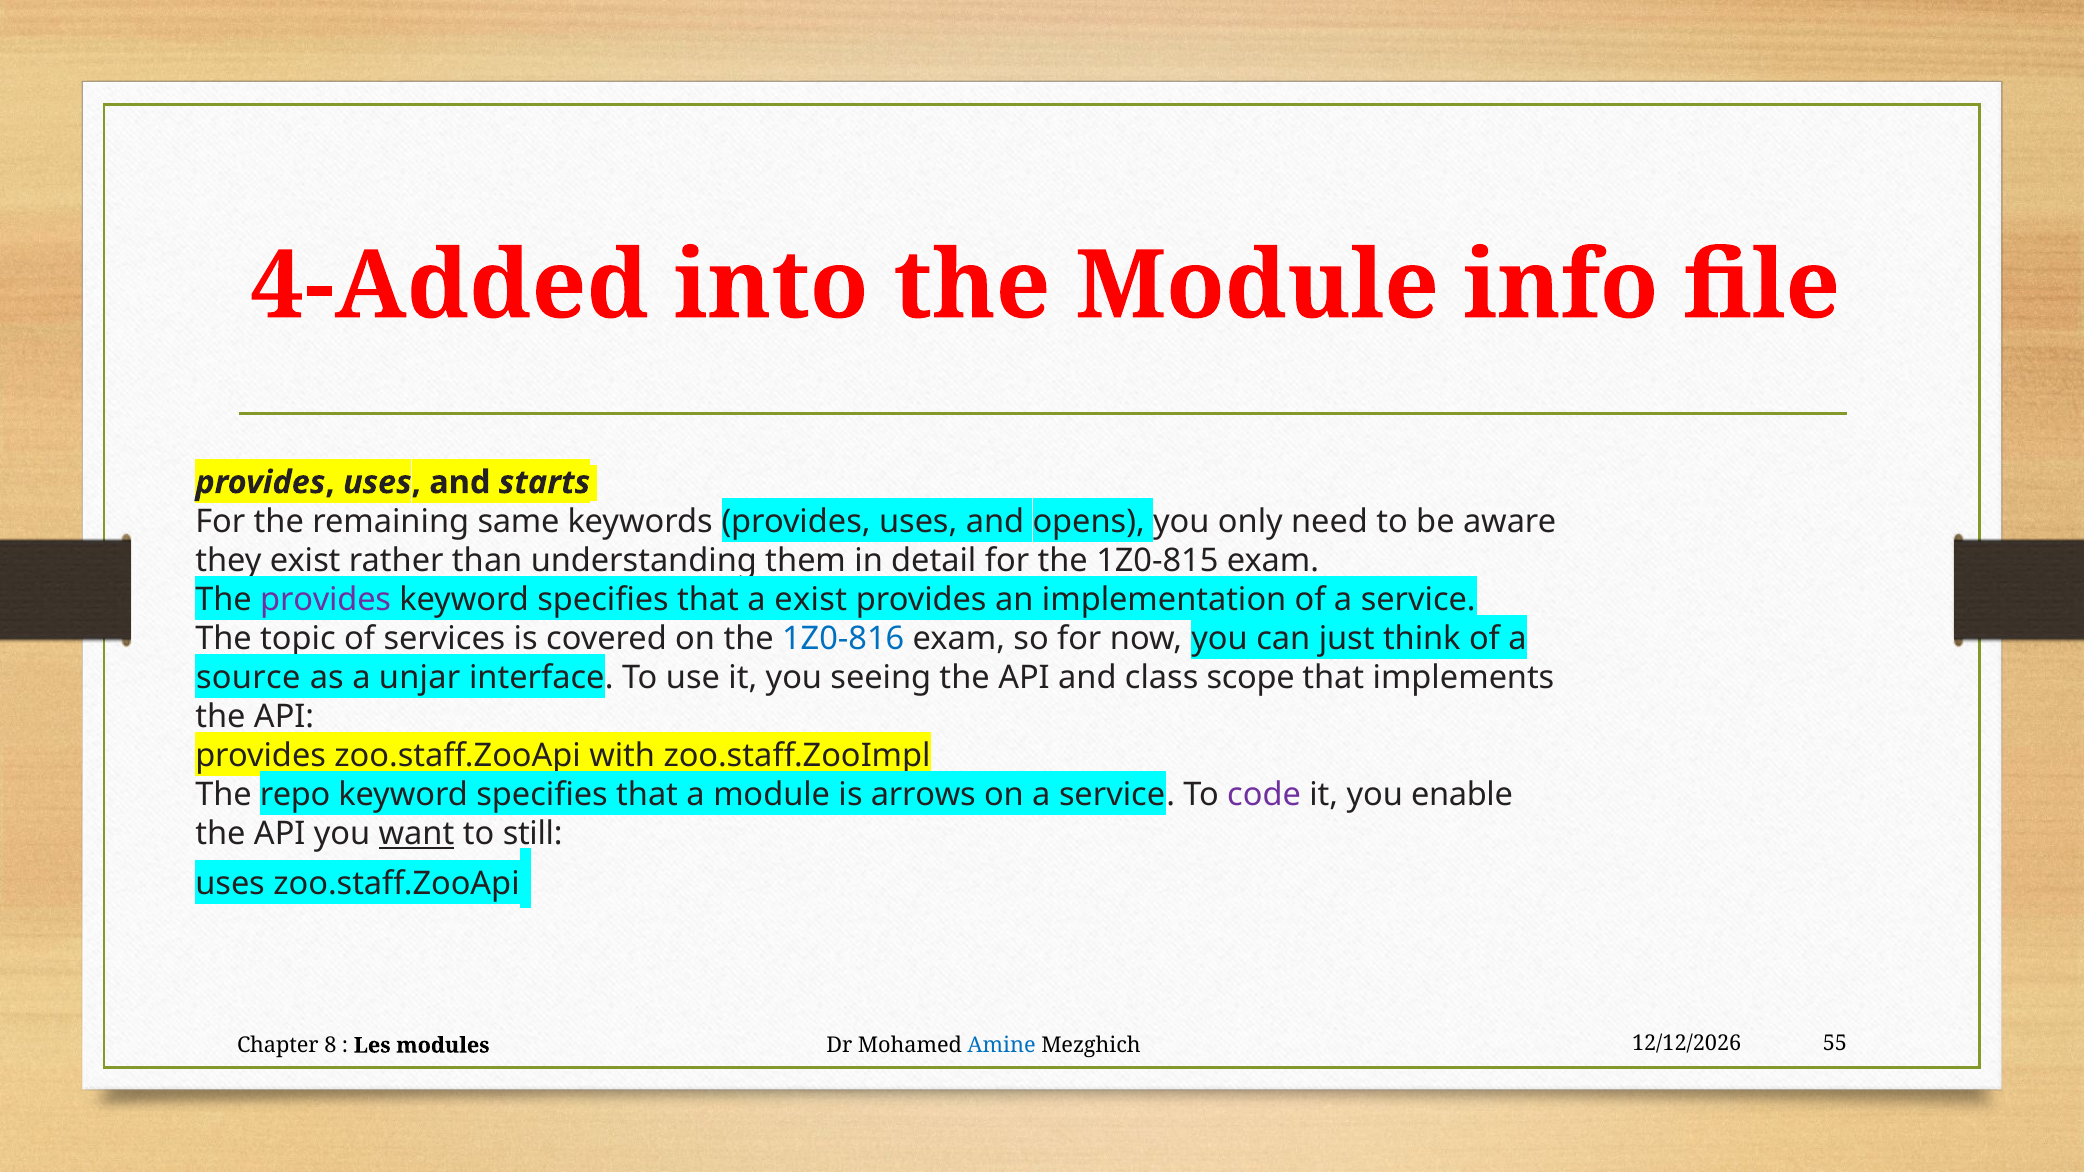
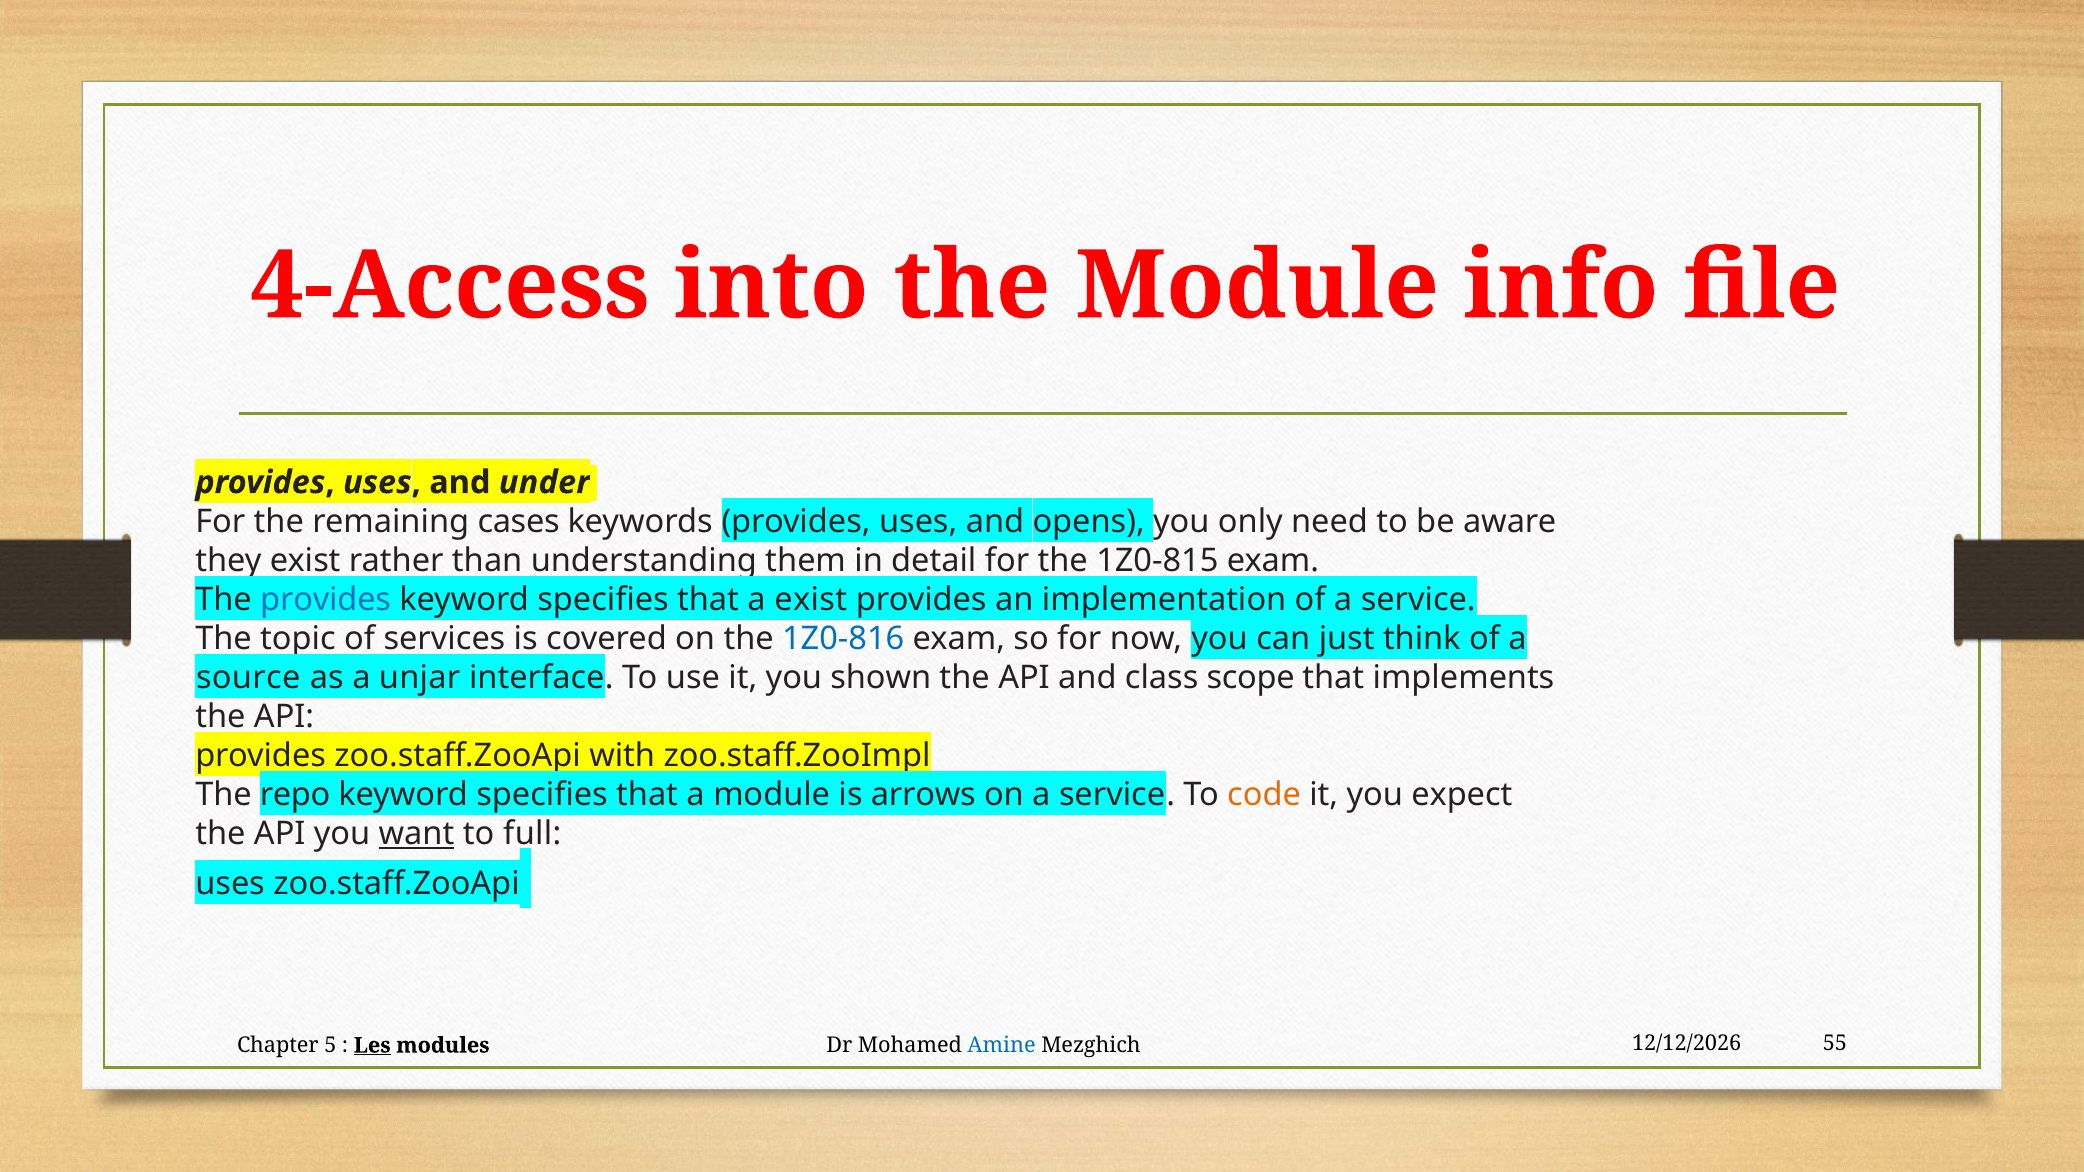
4-Added: 4-Added -> 4-Access
starts: starts -> under
same: same -> cases
provides at (326, 600) colour: purple -> blue
seeing: seeing -> shown
code colour: purple -> orange
enable: enable -> expect
still: still -> full
8: 8 -> 5
Les underline: none -> present
